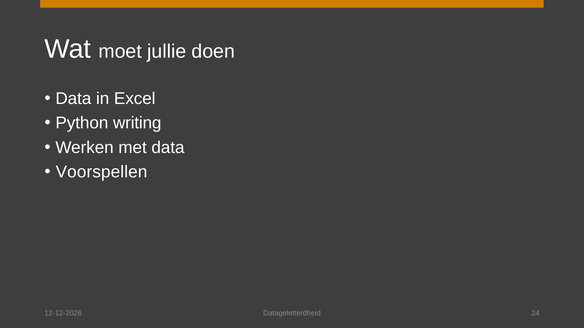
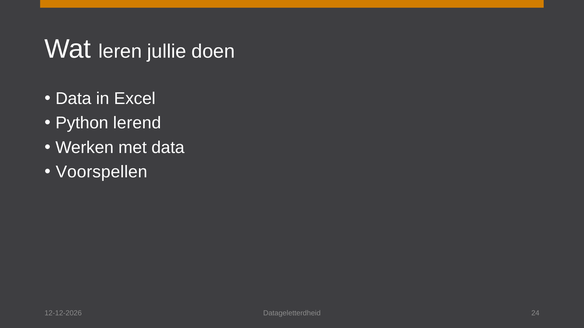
moet: moet -> leren
writing: writing -> lerend
